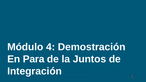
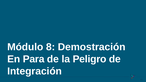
4: 4 -> 8
Juntos: Juntos -> Peligro
